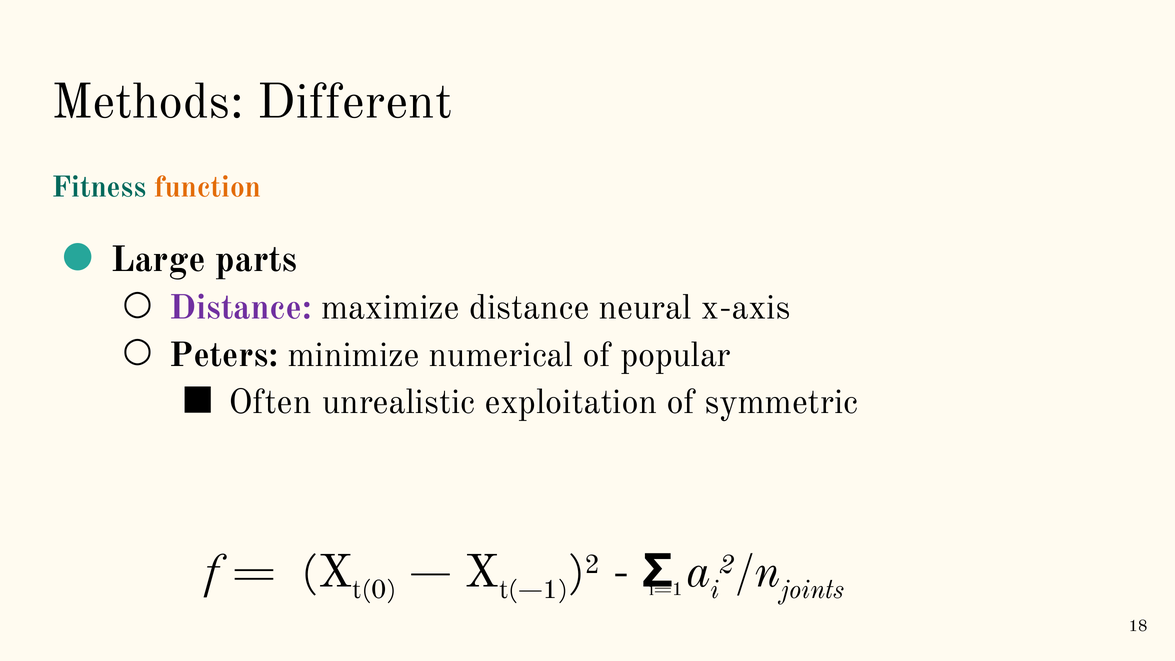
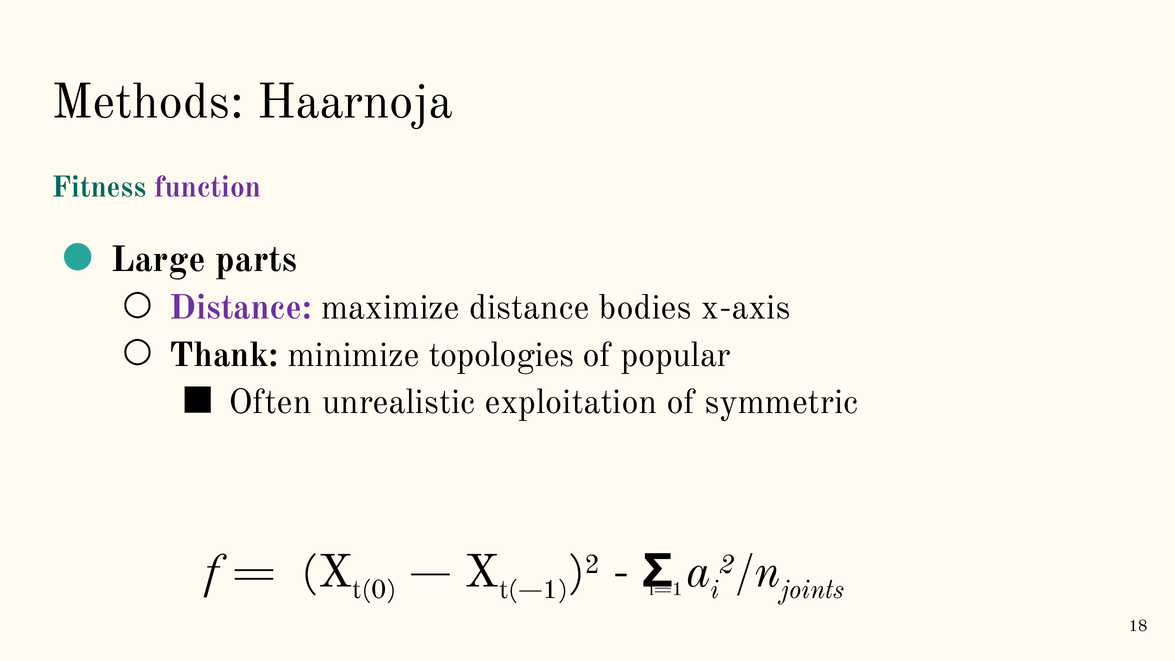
Different: Different -> Haarnoja
function colour: orange -> purple
neural: neural -> bodies
Peters: Peters -> Thank
numerical: numerical -> topologies
